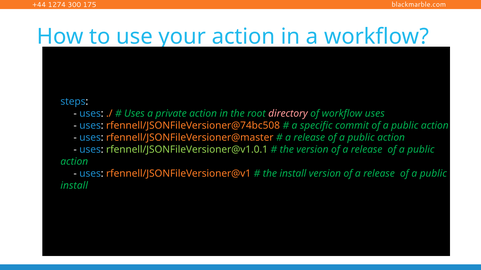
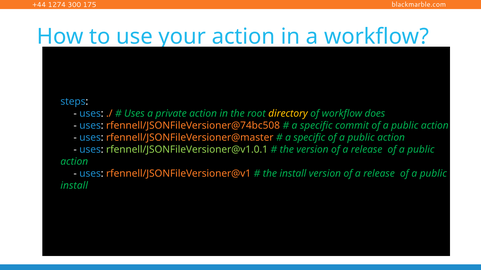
directory colour: pink -> yellow
workflow uses: uses -> does
release at (309, 138): release -> specific
